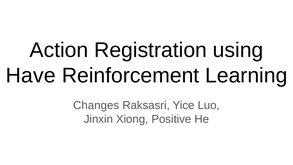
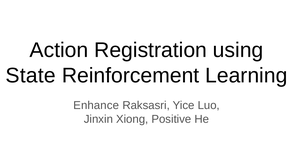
Have: Have -> State
Changes: Changes -> Enhance
